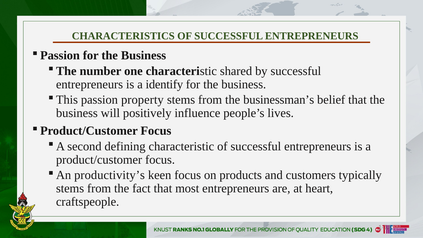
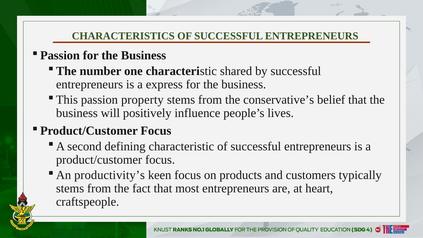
identify: identify -> express
businessman’s: businessman’s -> conservative’s
